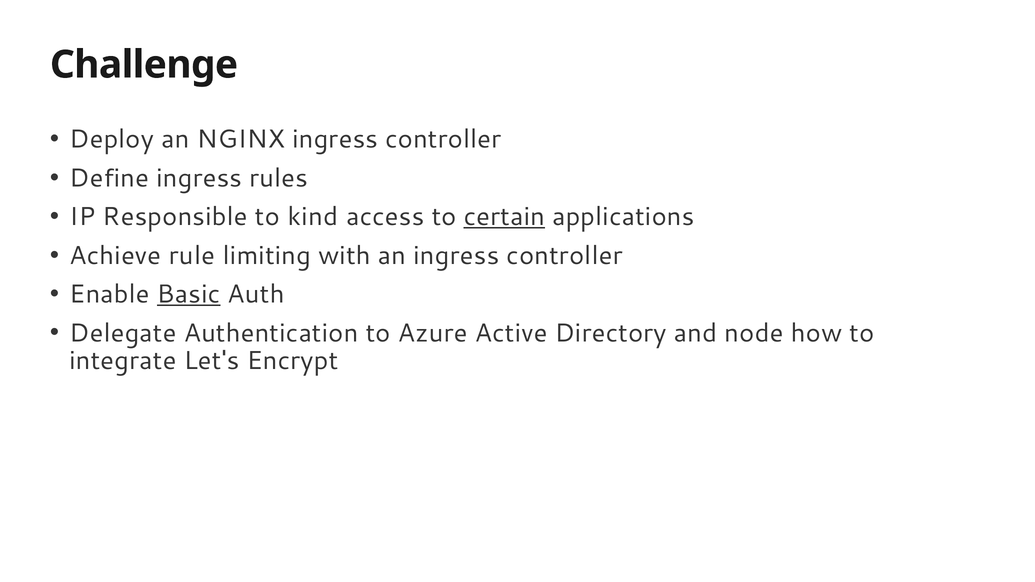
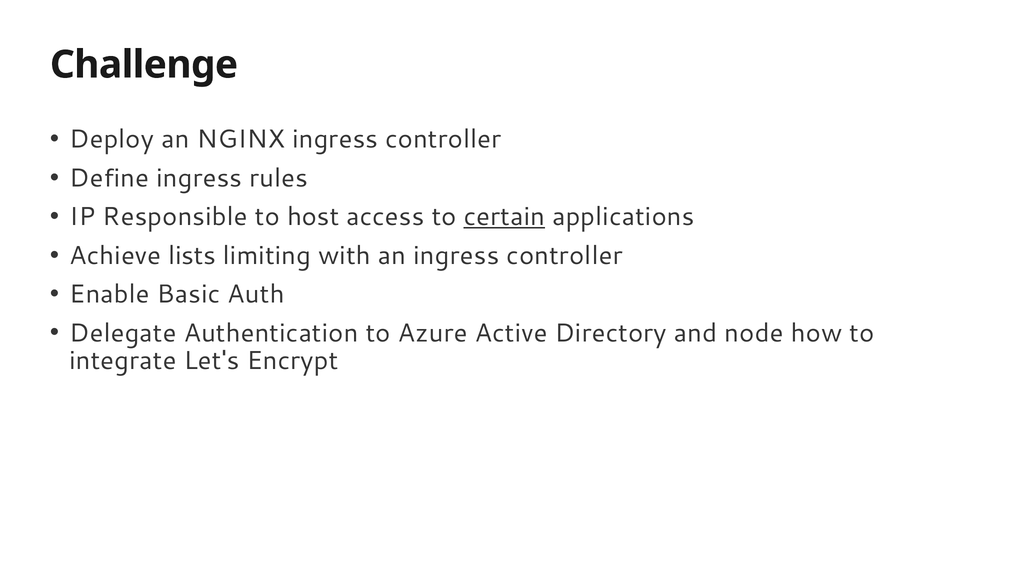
kind: kind -> host
rule: rule -> lists
Basic underline: present -> none
